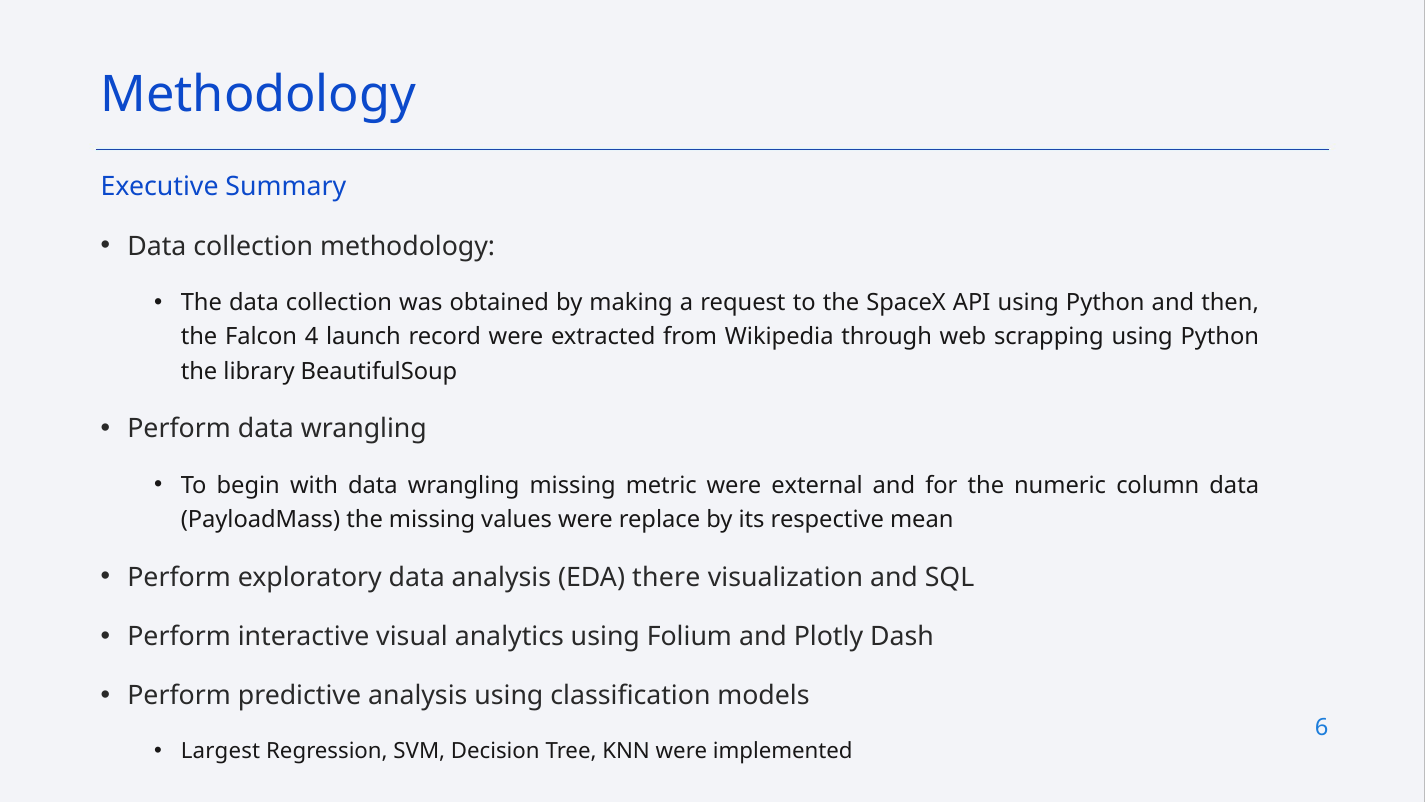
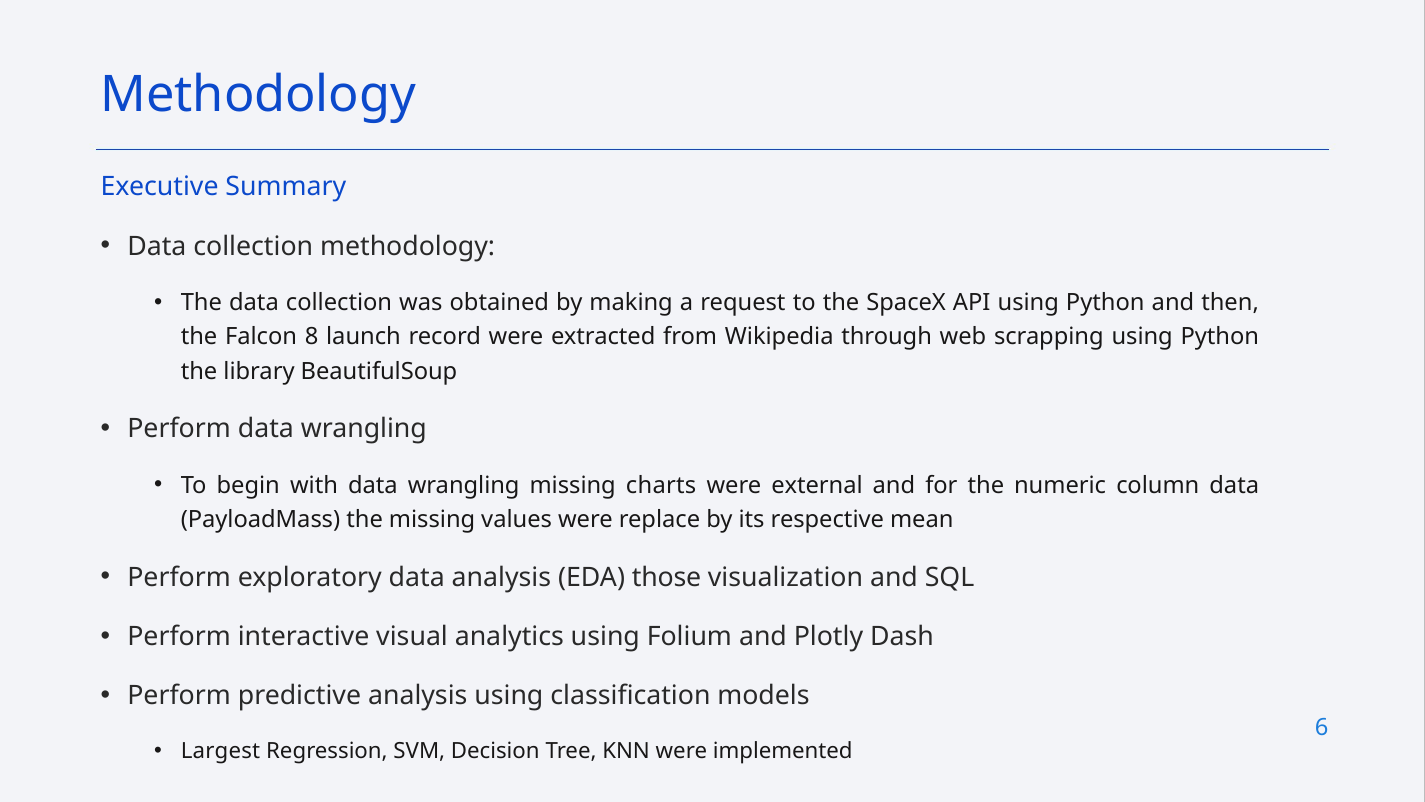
4: 4 -> 8
metric: metric -> charts
there: there -> those
